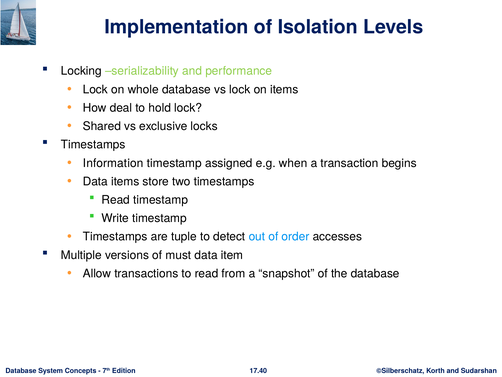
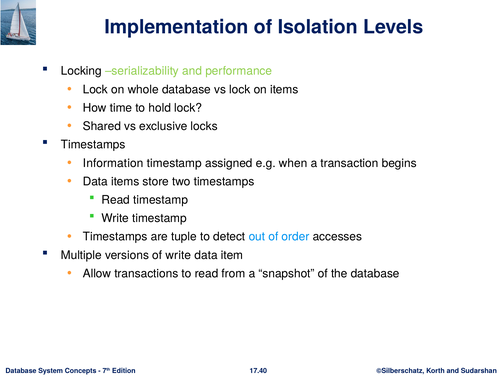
deal: deal -> time
of must: must -> write
